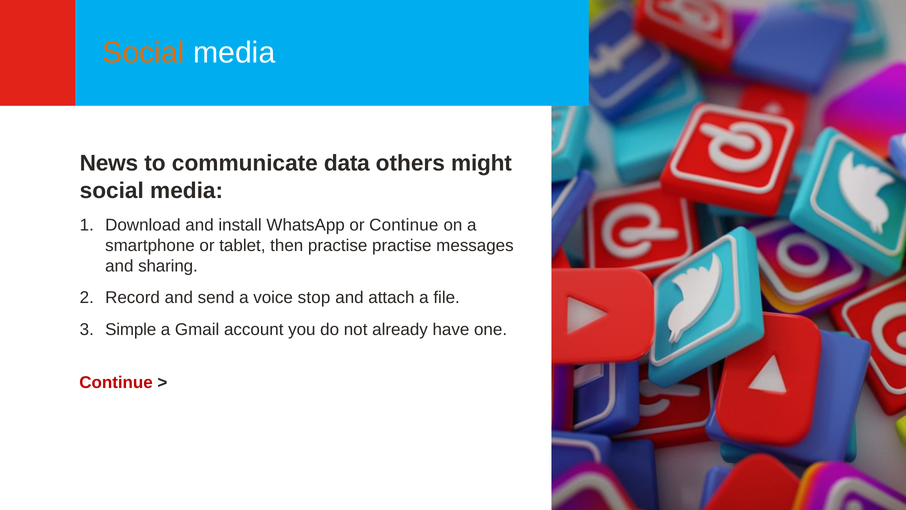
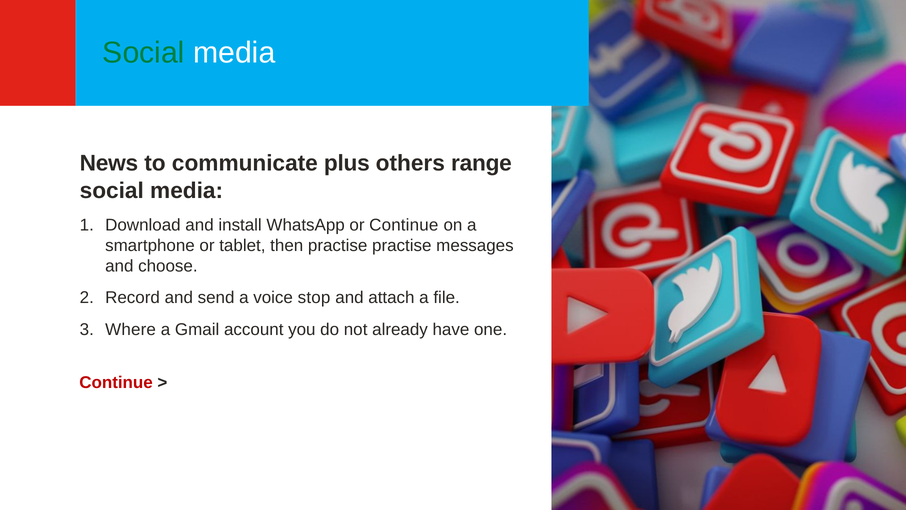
Social at (144, 53) colour: orange -> green
data: data -> plus
might: might -> range
sharing: sharing -> choose
Simple: Simple -> Where
